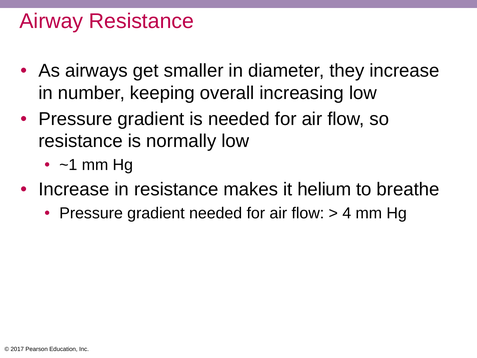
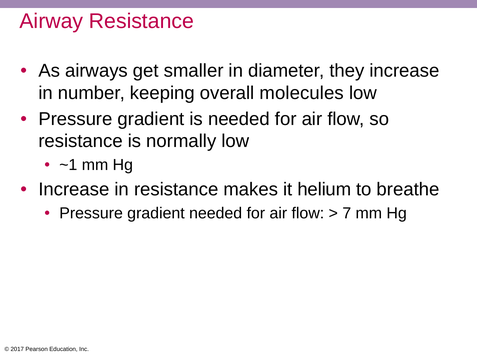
increasing: increasing -> molecules
4: 4 -> 7
